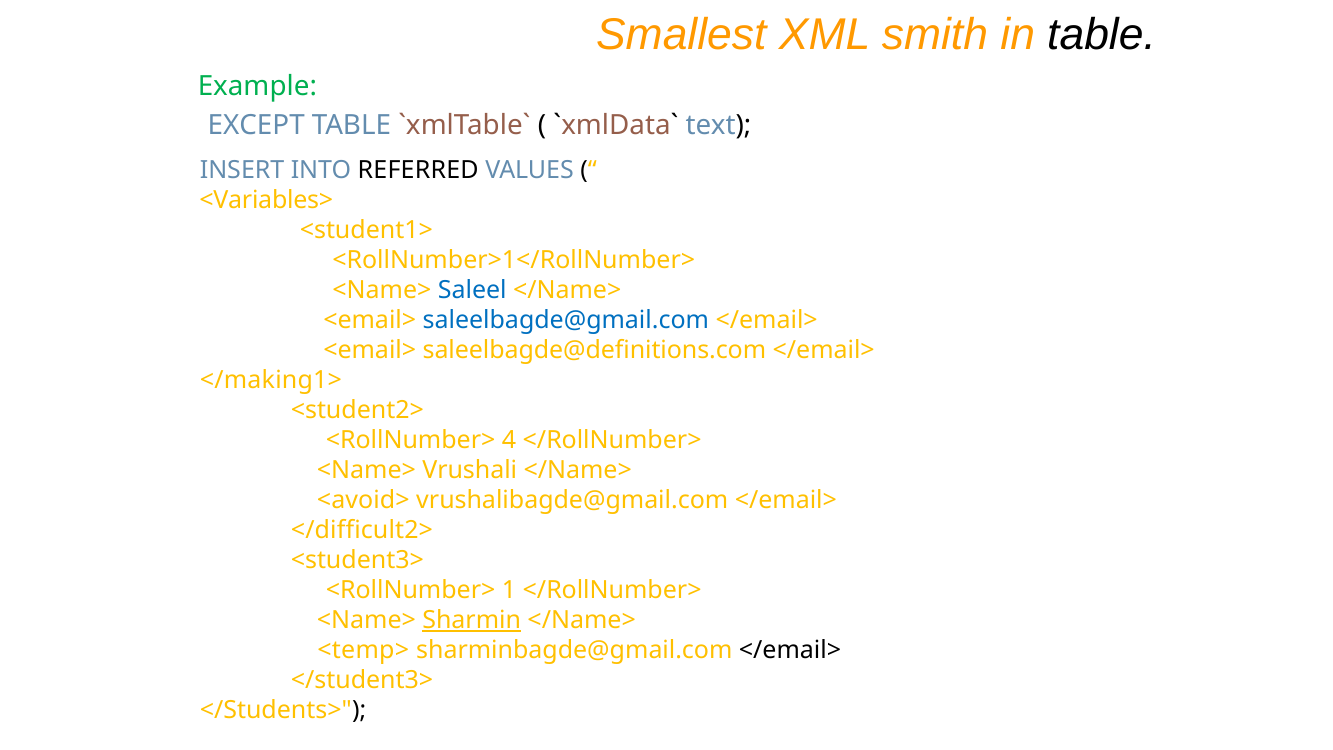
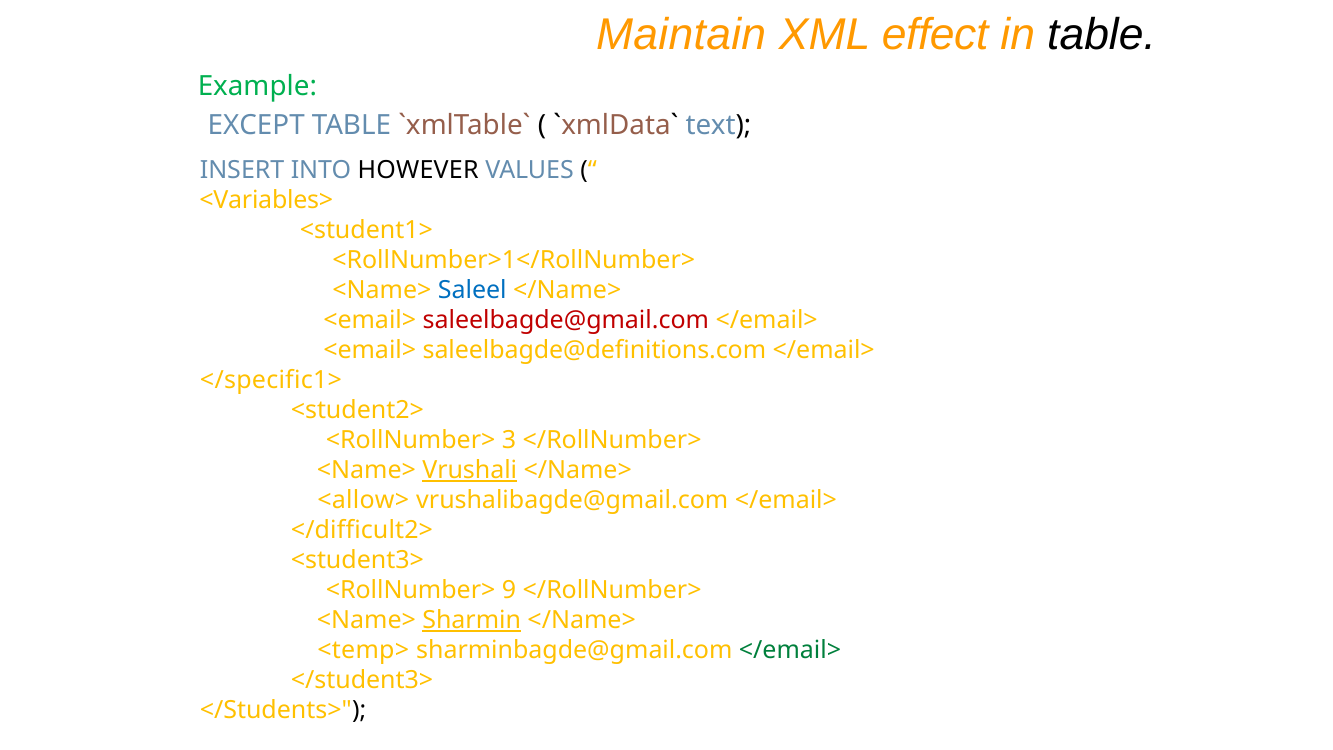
Smallest: Smallest -> Maintain
smith: smith -> effect
REFERRED: REFERRED -> HOWEVER
saleelbagde@gmail.com colour: blue -> red
</making1>: </making1> -> </specific1>
4: 4 -> 3
Vrushali underline: none -> present
<avoid>: <avoid> -> <allow>
1: 1 -> 9
</email> at (790, 650) colour: black -> green
